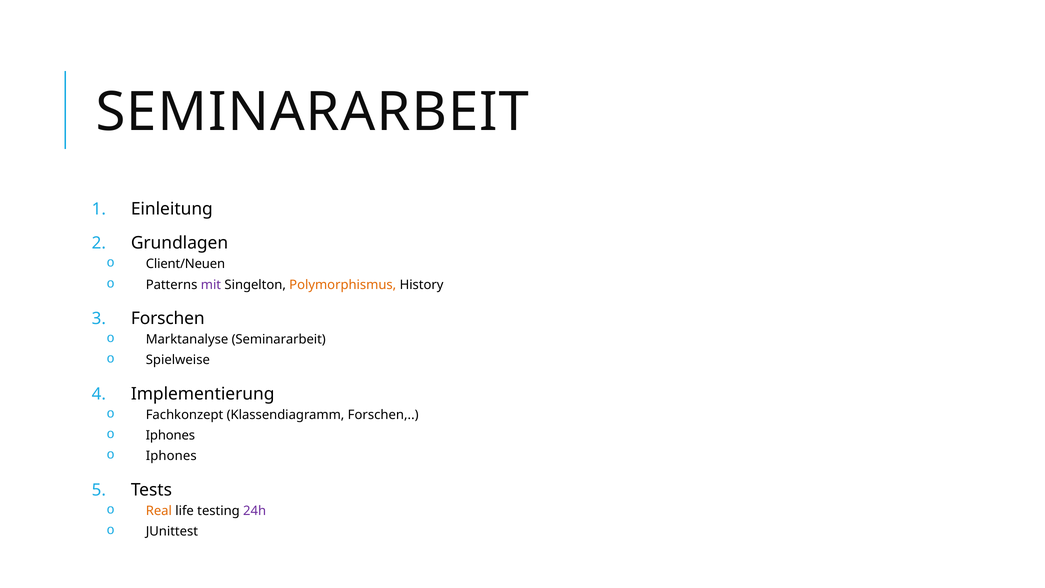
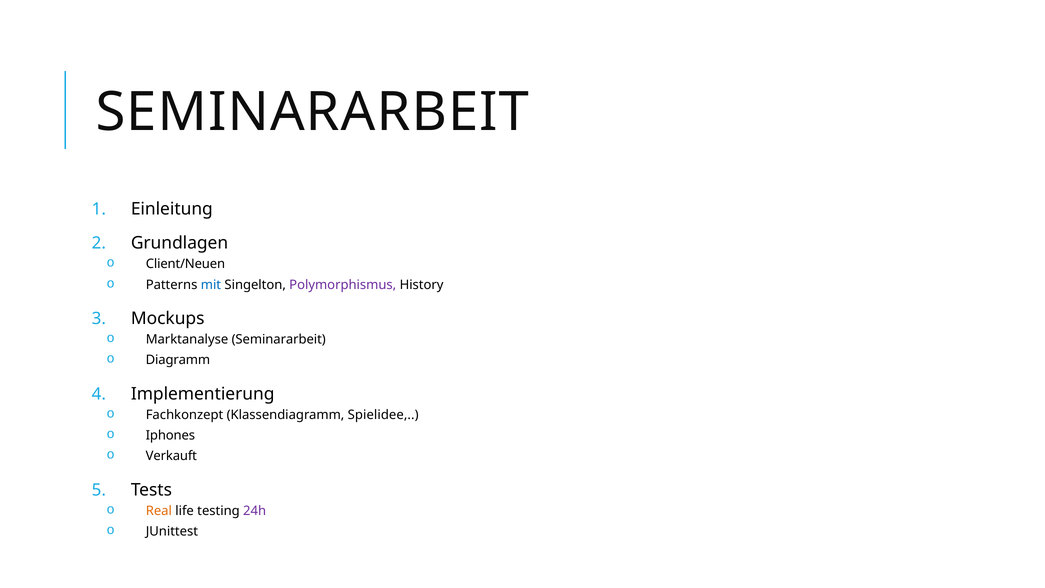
mit colour: purple -> blue
Polymorphismus colour: orange -> purple
Forschen at (168, 318): Forschen -> Mockups
Spielweise: Spielweise -> Diagramm
Klassendiagramm Forschen: Forschen -> Spielidee
Iphones at (171, 456): Iphones -> Verkauft
